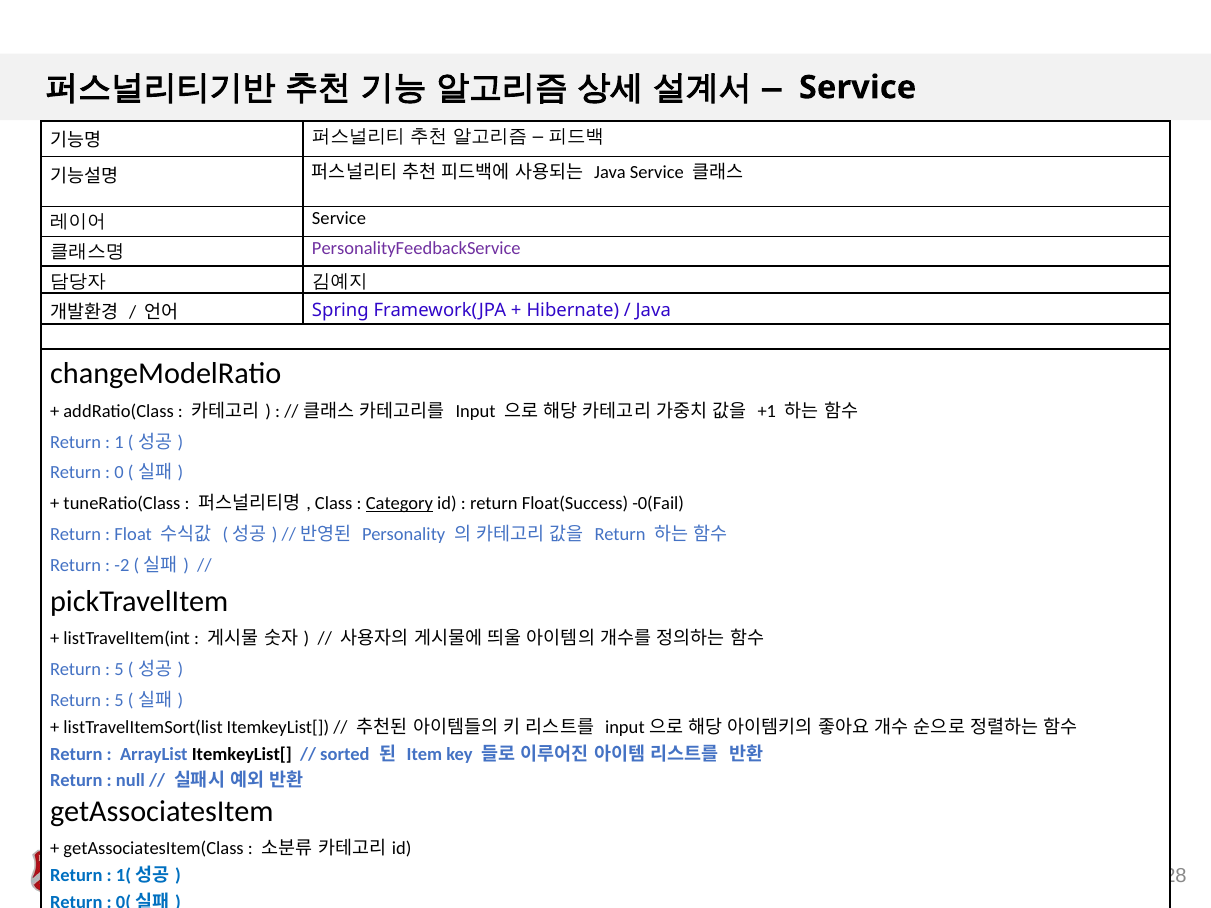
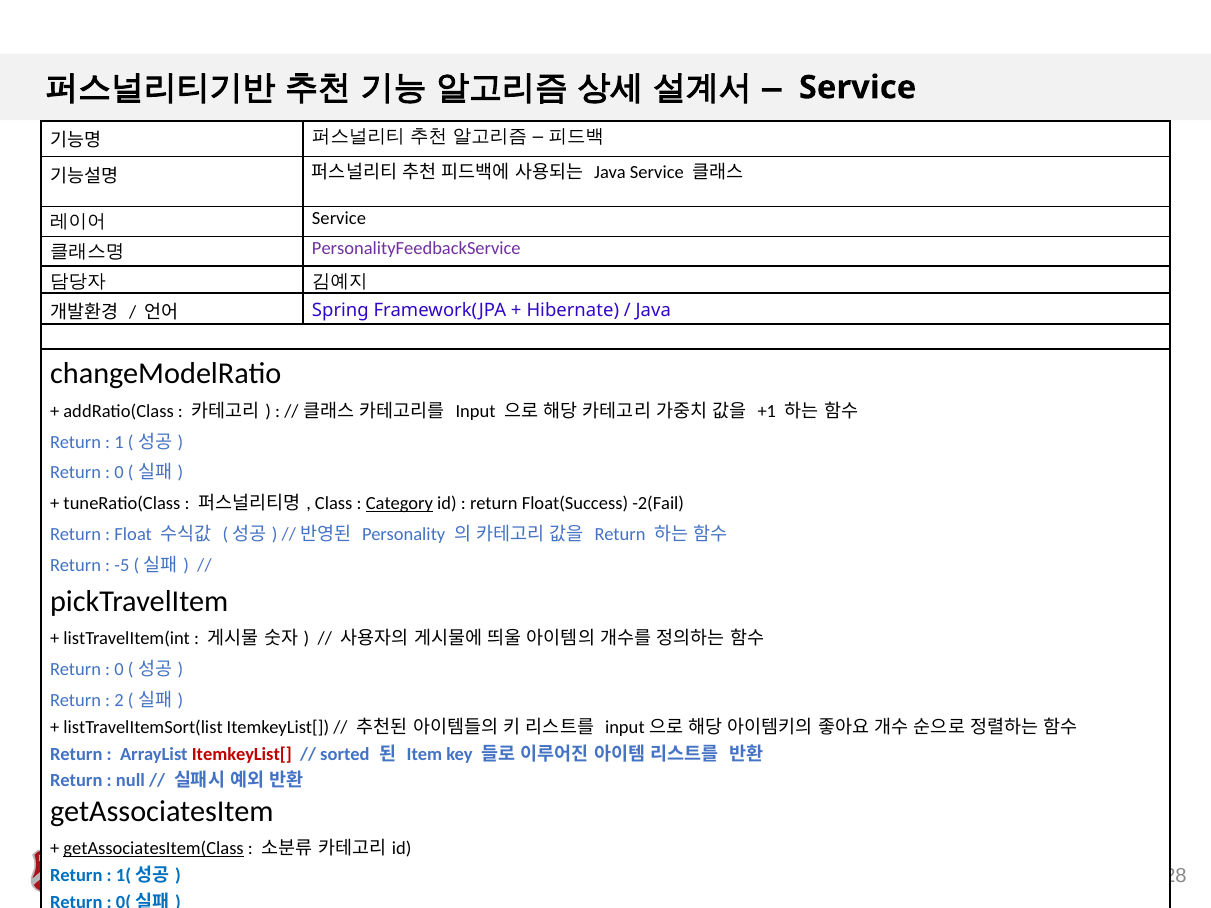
-0(Fail: -0(Fail -> -2(Fail
-2: -2 -> -5
5 at (119, 670): 5 -> 0
5 at (119, 701): 5 -> 2
ItemkeyList[ at (242, 754) colour: black -> red
getAssociatesItem(Class underline: none -> present
